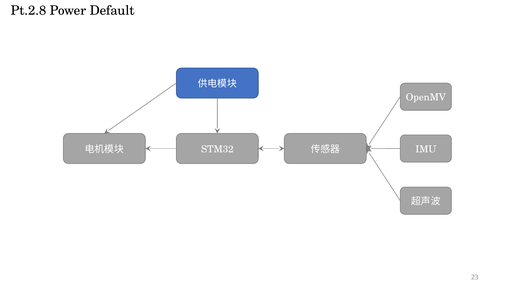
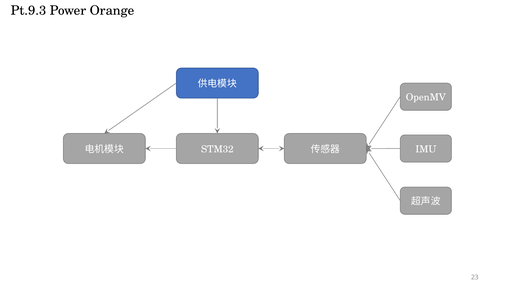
Pt.2.8: Pt.2.8 -> Pt.9.3
Default: Default -> Orange
